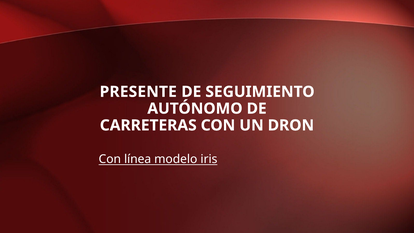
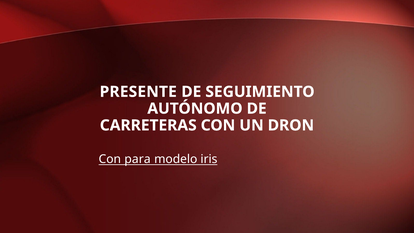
línea: línea -> para
